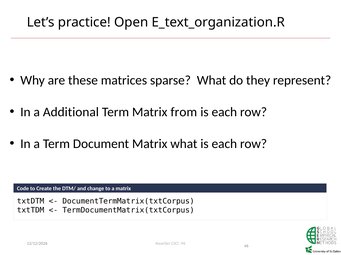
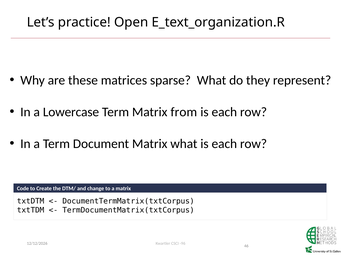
Additional: Additional -> Lowercase
